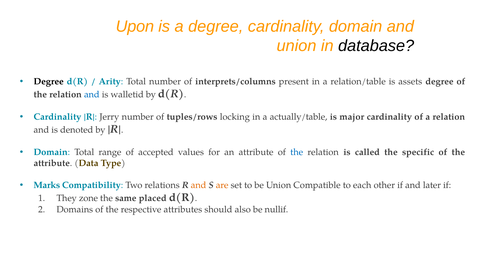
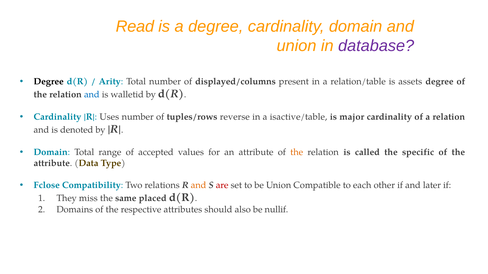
Upon: Upon -> Read
database colour: black -> purple
interprets/columns: interprets/columns -> displayed/columns
Jerry: Jerry -> Uses
locking: locking -> reverse
actually/table: actually/table -> isactive/table
the at (297, 153) colour: blue -> orange
Marks: Marks -> Fclose
are colour: orange -> red
zone: zone -> miss
